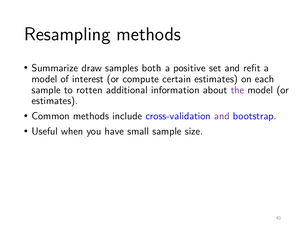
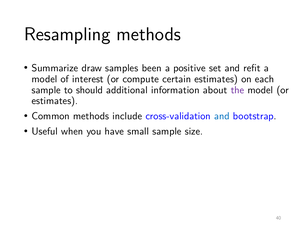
both: both -> been
rotten: rotten -> should
and at (222, 116) colour: purple -> blue
